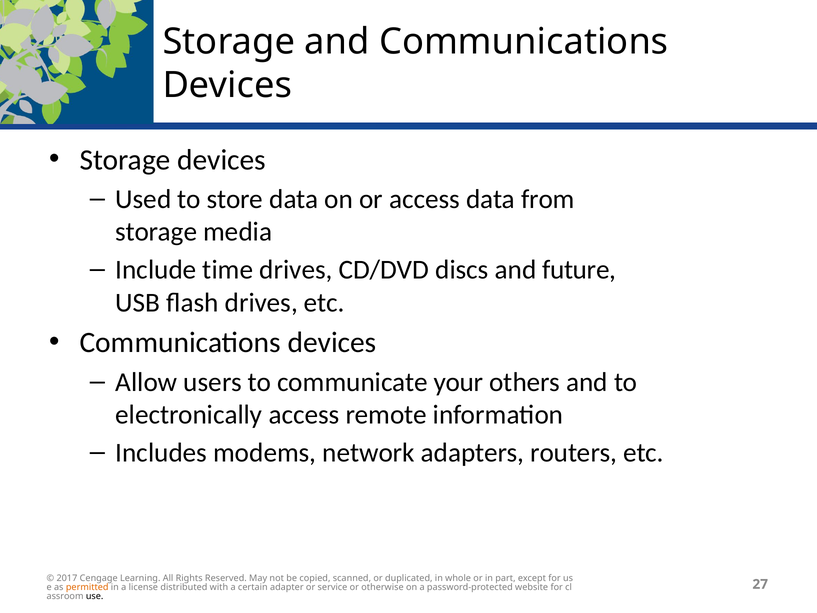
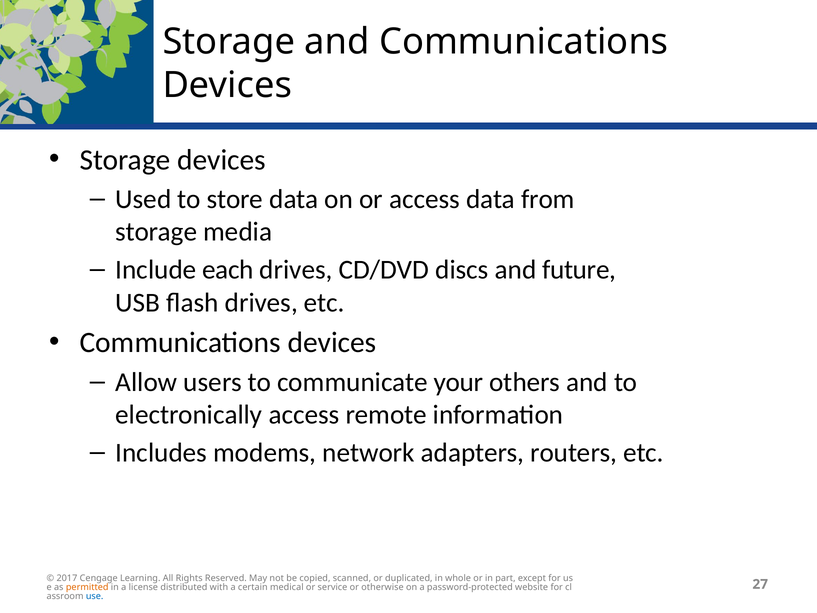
time: time -> each
adapter: adapter -> medical
use colour: black -> blue
